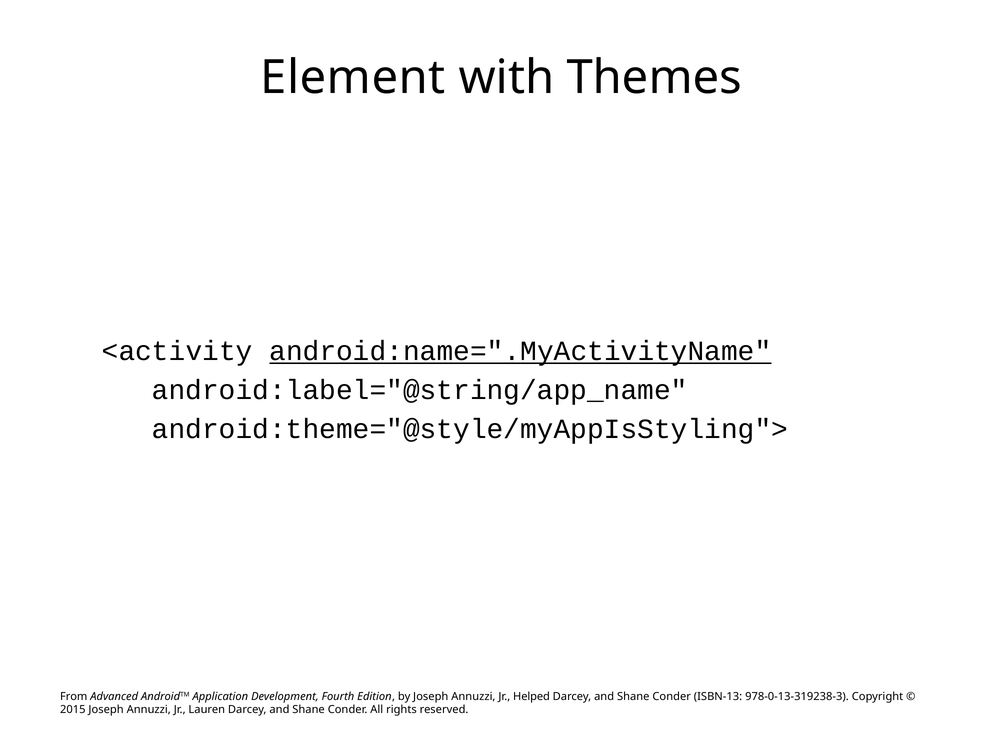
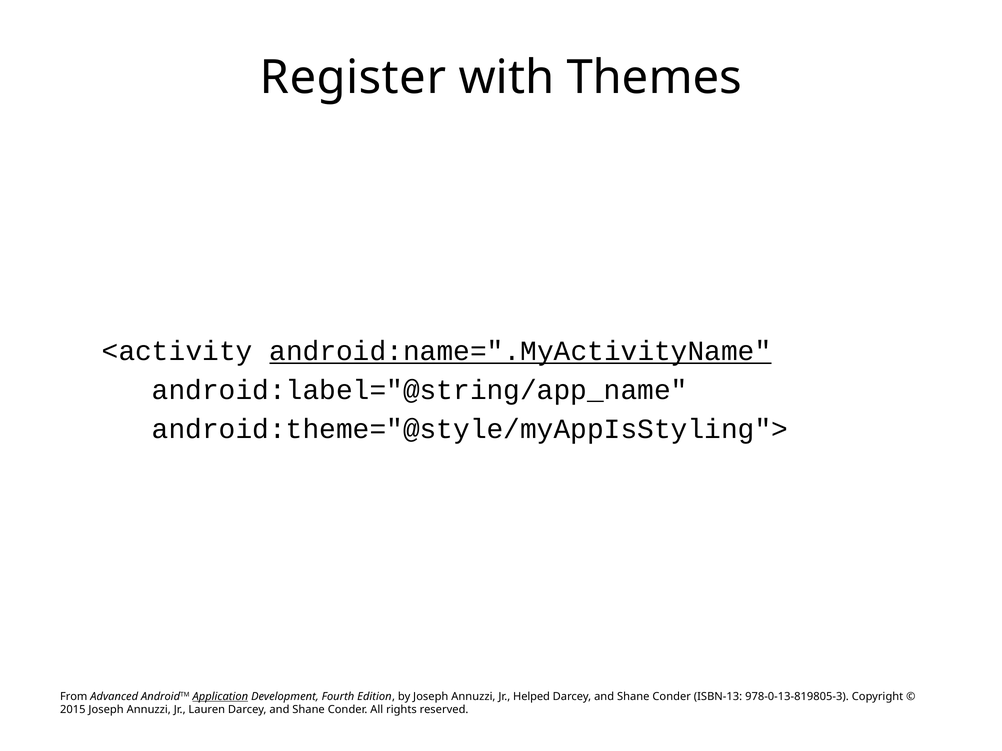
Element: Element -> Register
Application underline: none -> present
978-0-13-319238-3: 978-0-13-319238-3 -> 978-0-13-819805-3
